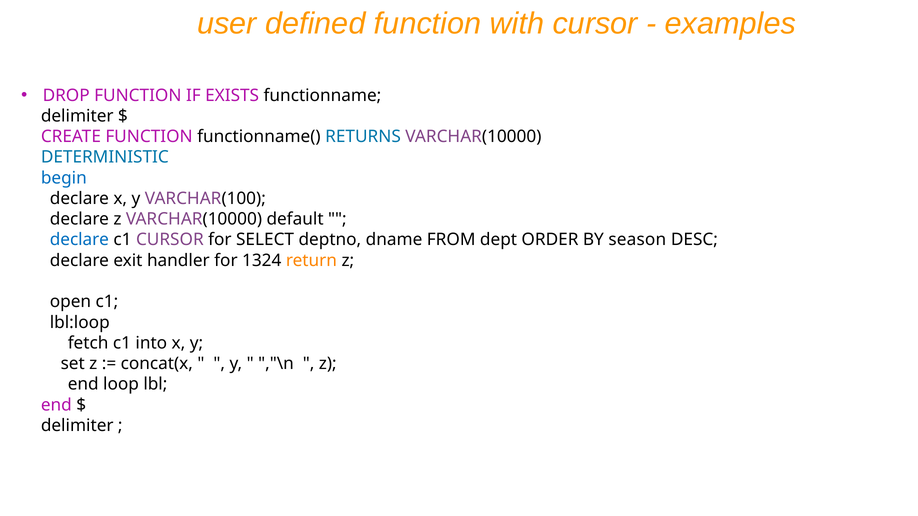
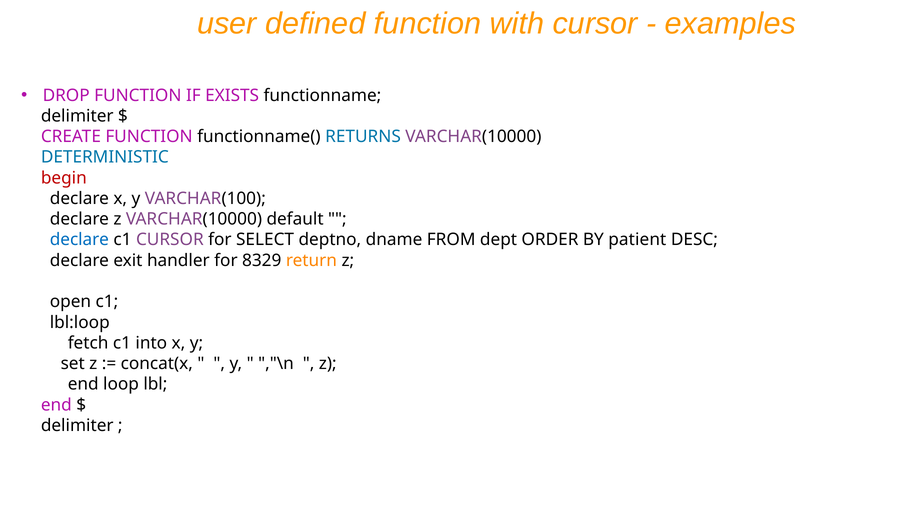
begin colour: blue -> red
season: season -> patient
1324: 1324 -> 8329
